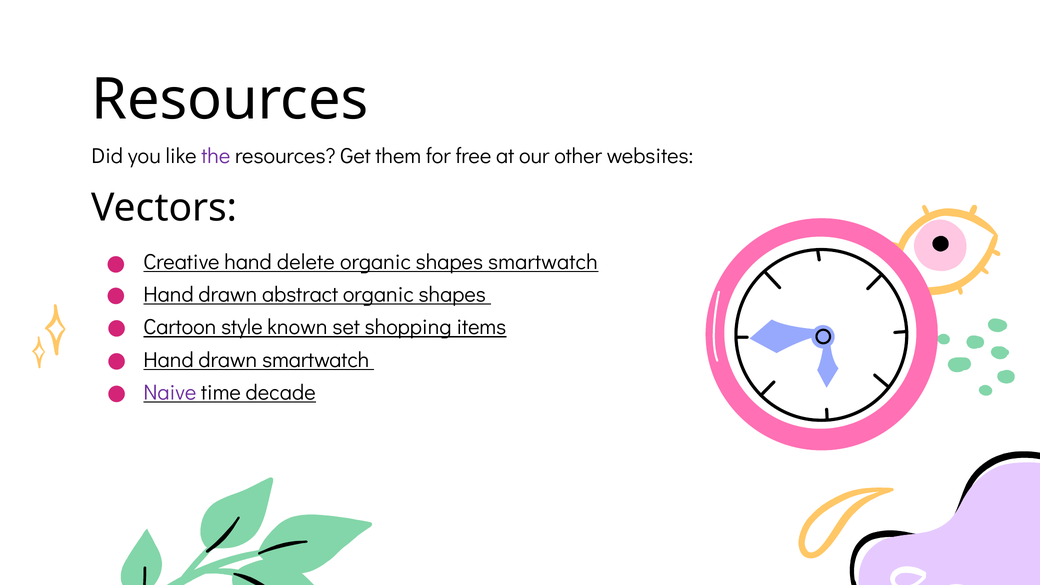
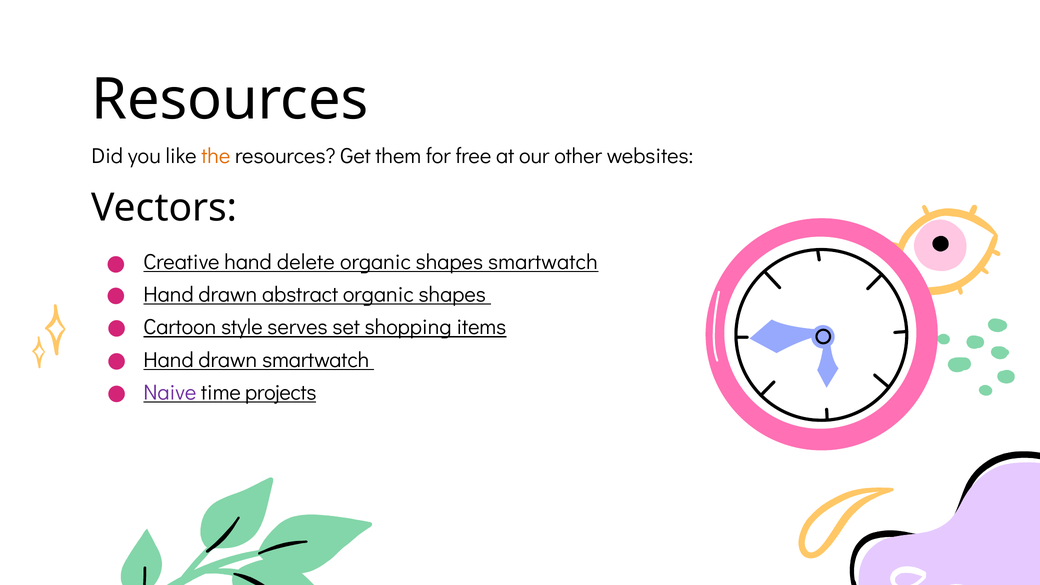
the colour: purple -> orange
known: known -> serves
decade: decade -> projects
